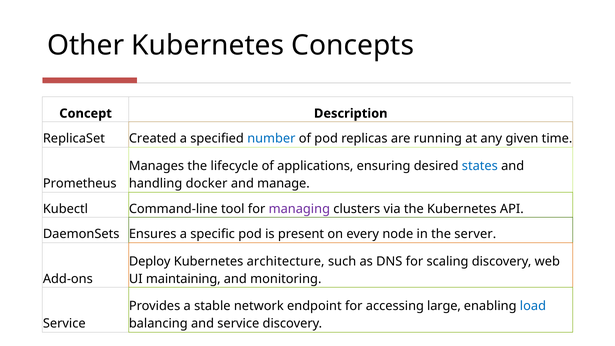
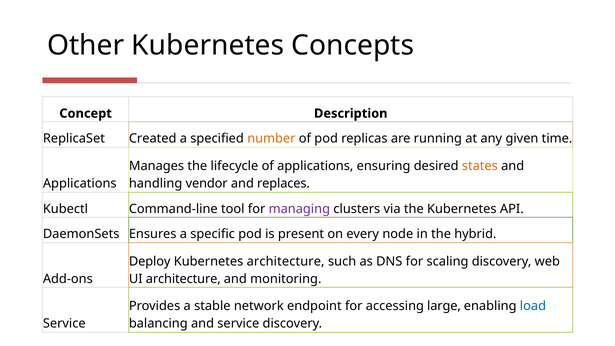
number colour: blue -> orange
states colour: blue -> orange
Prometheus at (80, 184): Prometheus -> Applications
docker: docker -> vendor
manage: manage -> replaces
server: server -> hybrid
UI maintaining: maintaining -> architecture
